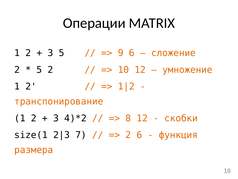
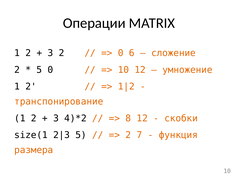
3 5: 5 -> 2
9 at (121, 53): 9 -> 0
5 2: 2 -> 0
7 at (81, 135): 7 -> 5
2 6: 6 -> 7
